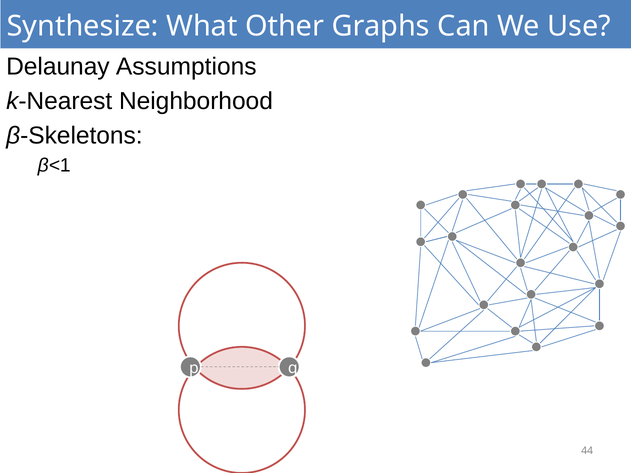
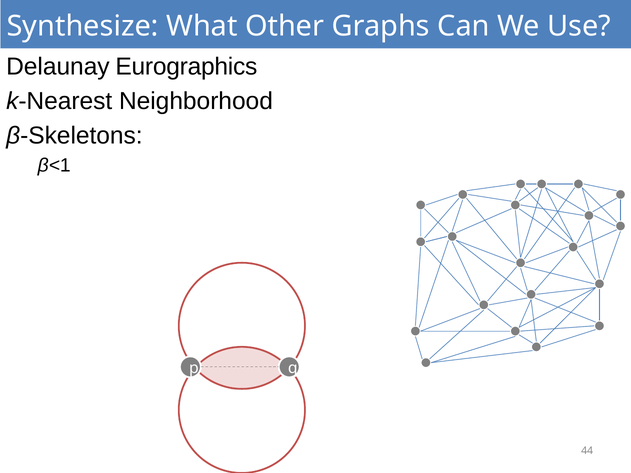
Assumptions: Assumptions -> Eurographics
